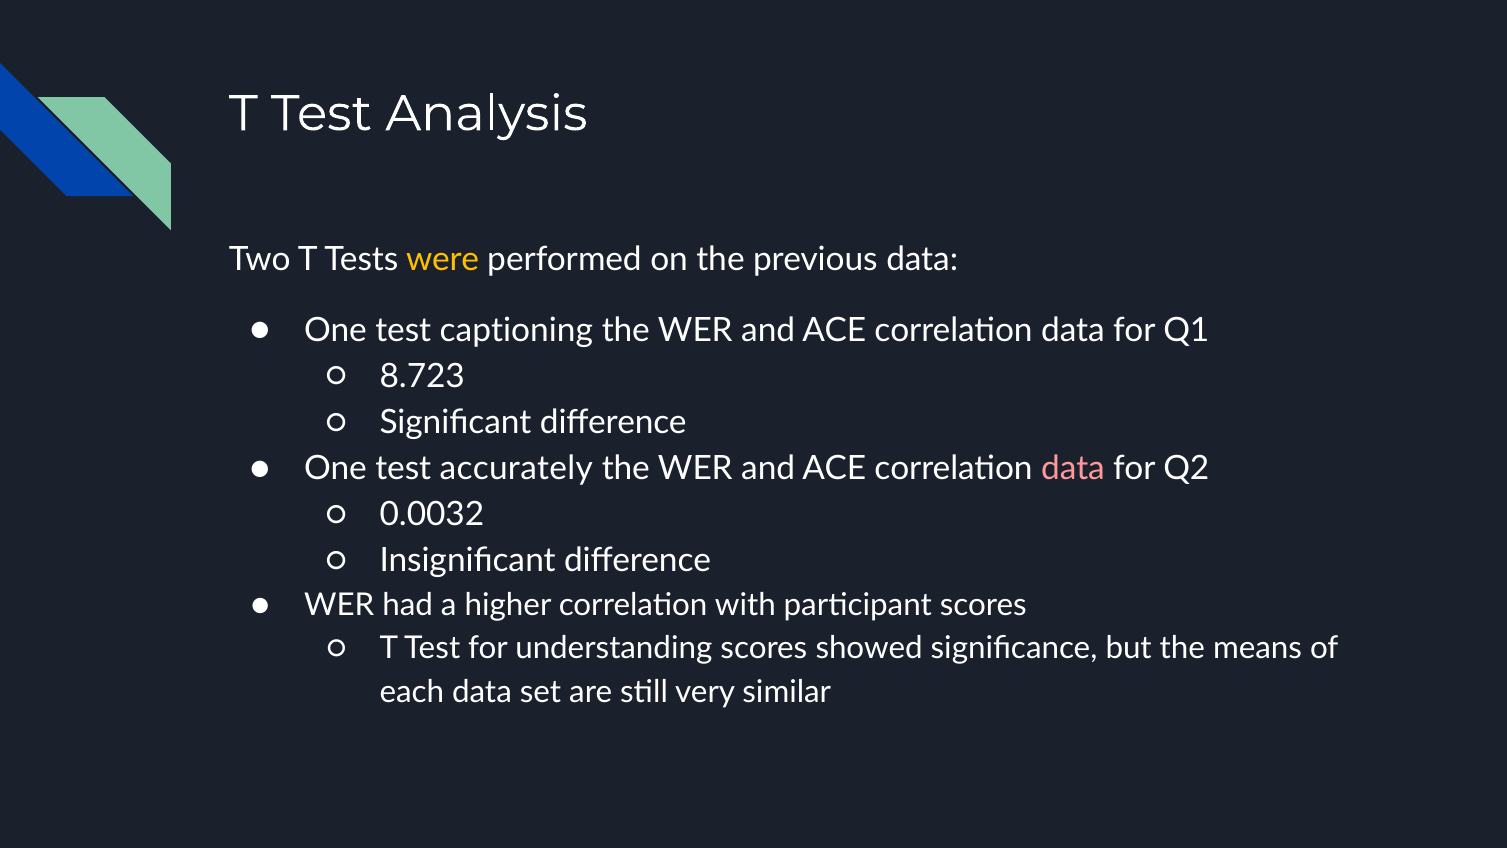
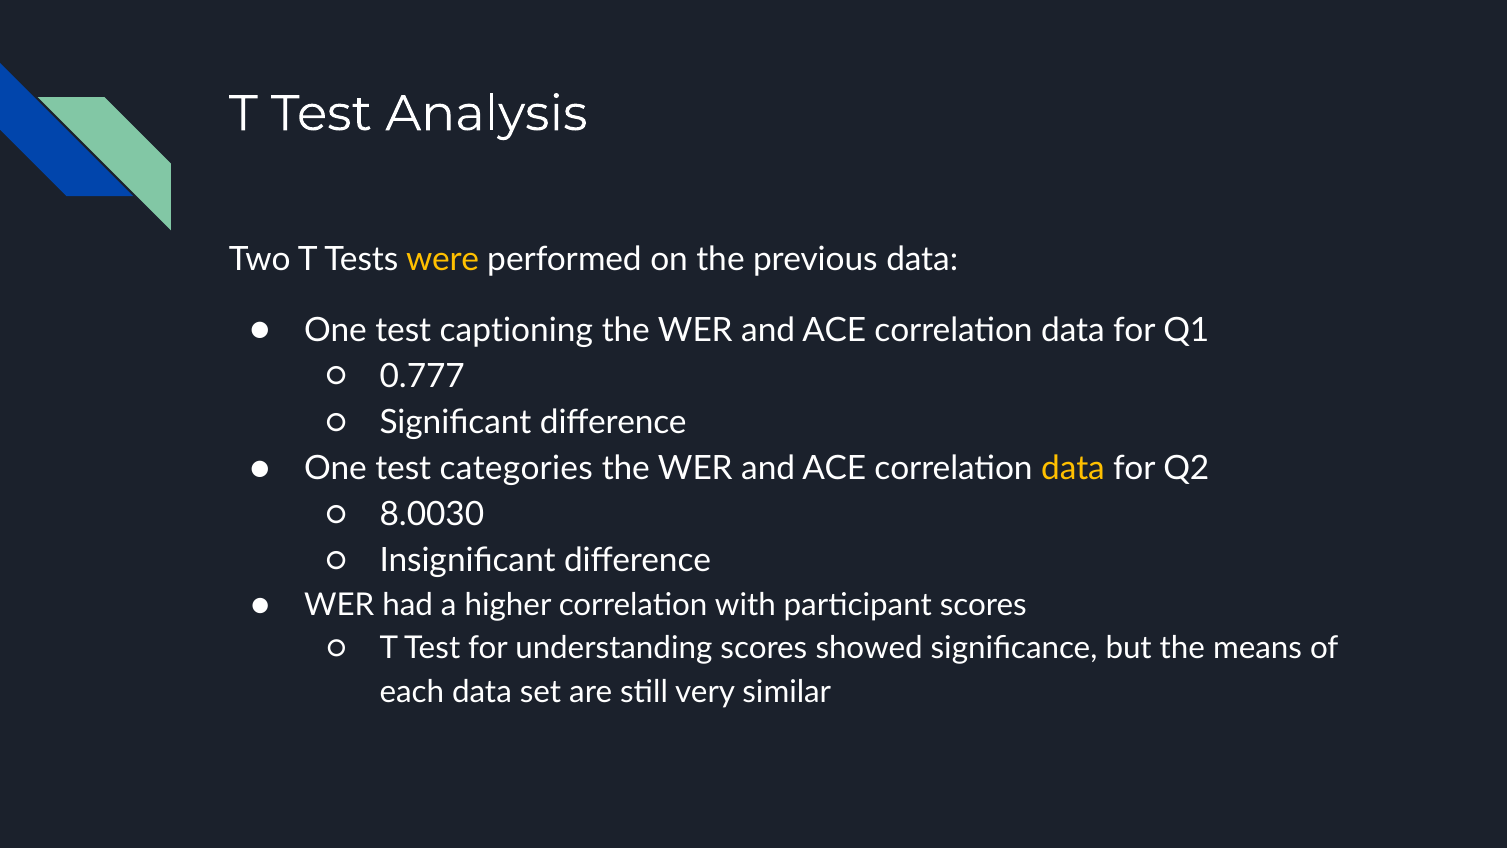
8.723: 8.723 -> 0.777
accurately: accurately -> categories
data at (1073, 468) colour: pink -> yellow
0.0032: 0.0032 -> 8.0030
